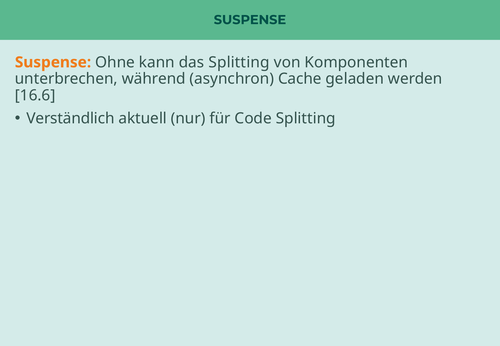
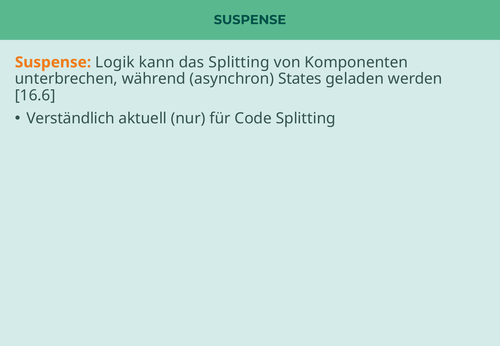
Ohne: Ohne -> Logik
Cache: Cache -> States
